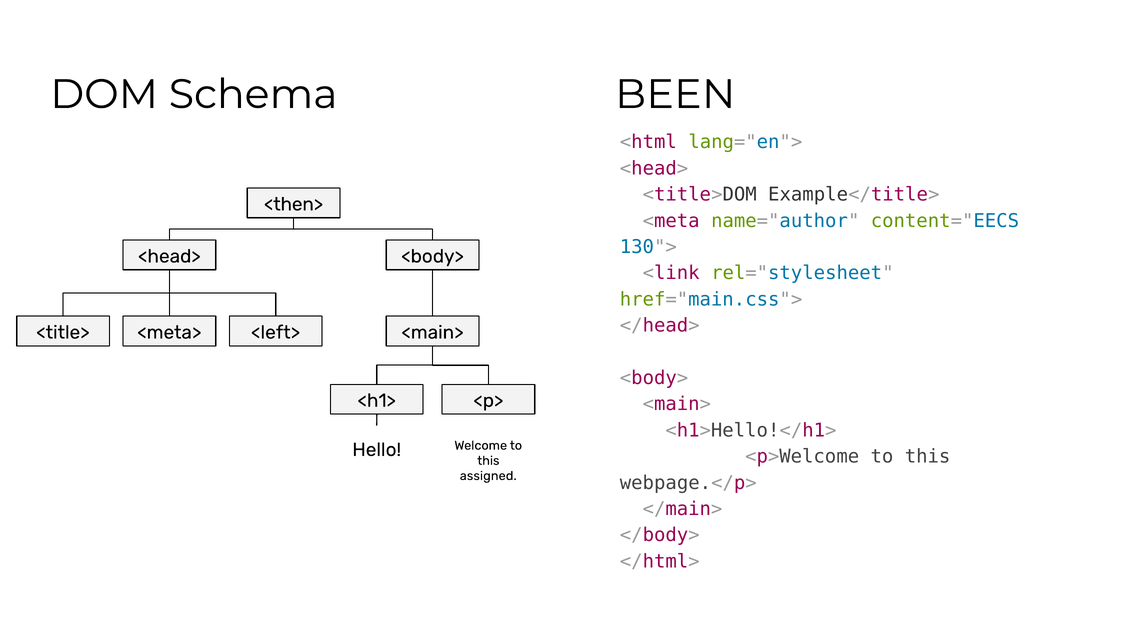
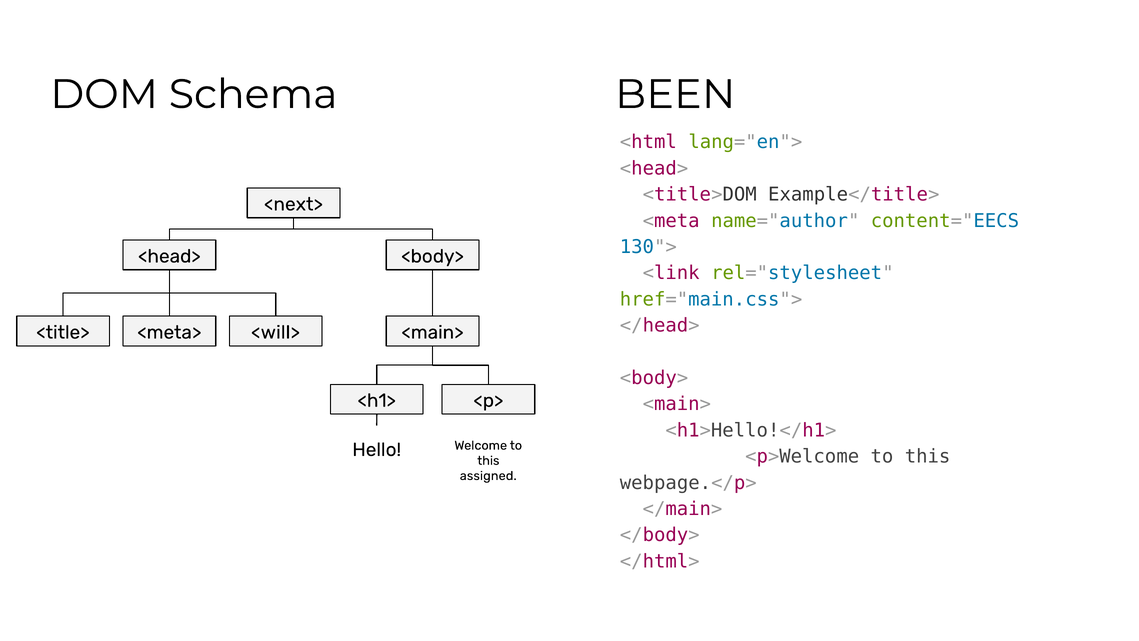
<then>: <then> -> <next>
<left>: <left> -> <will>
